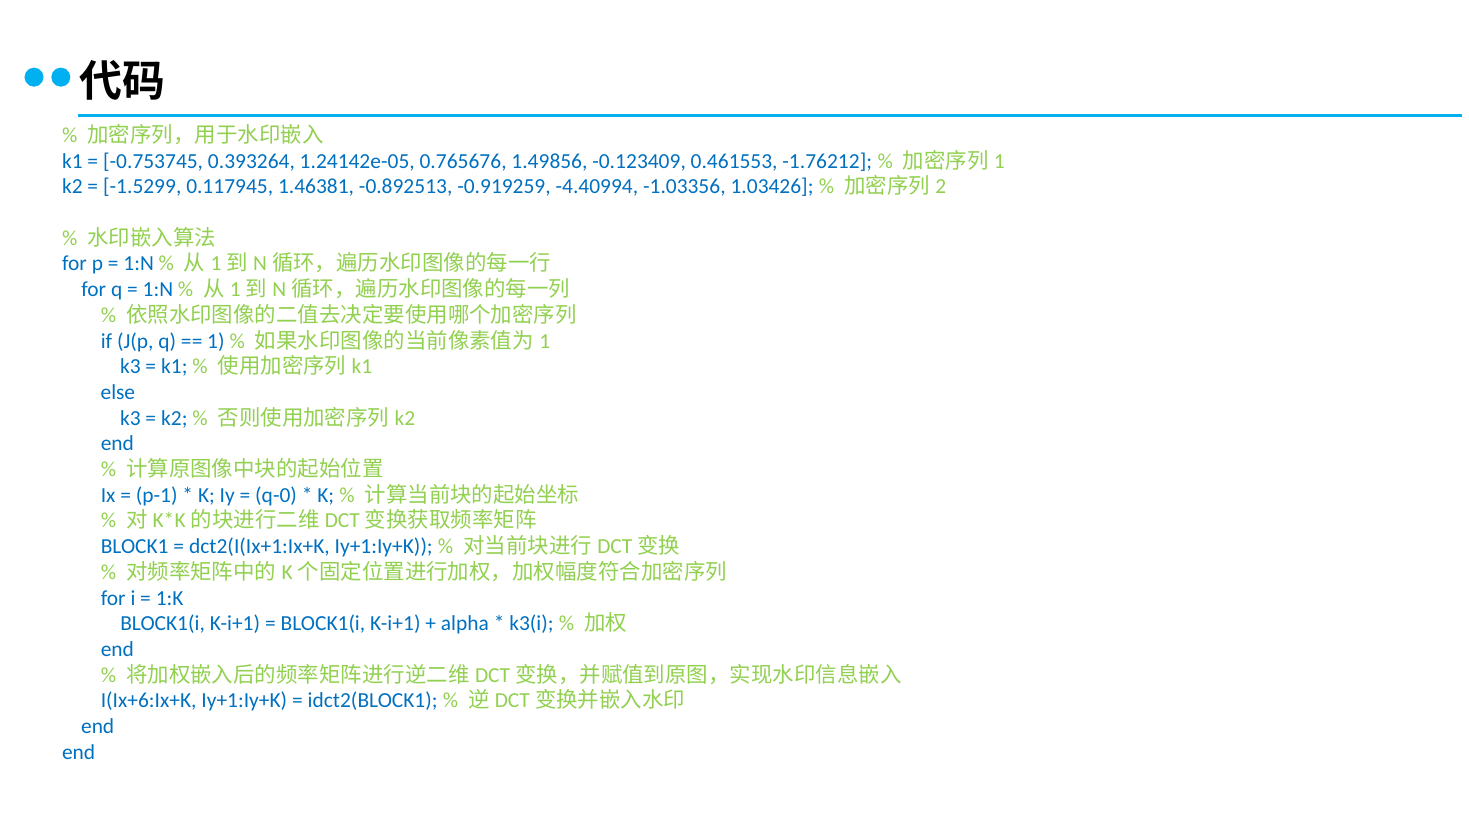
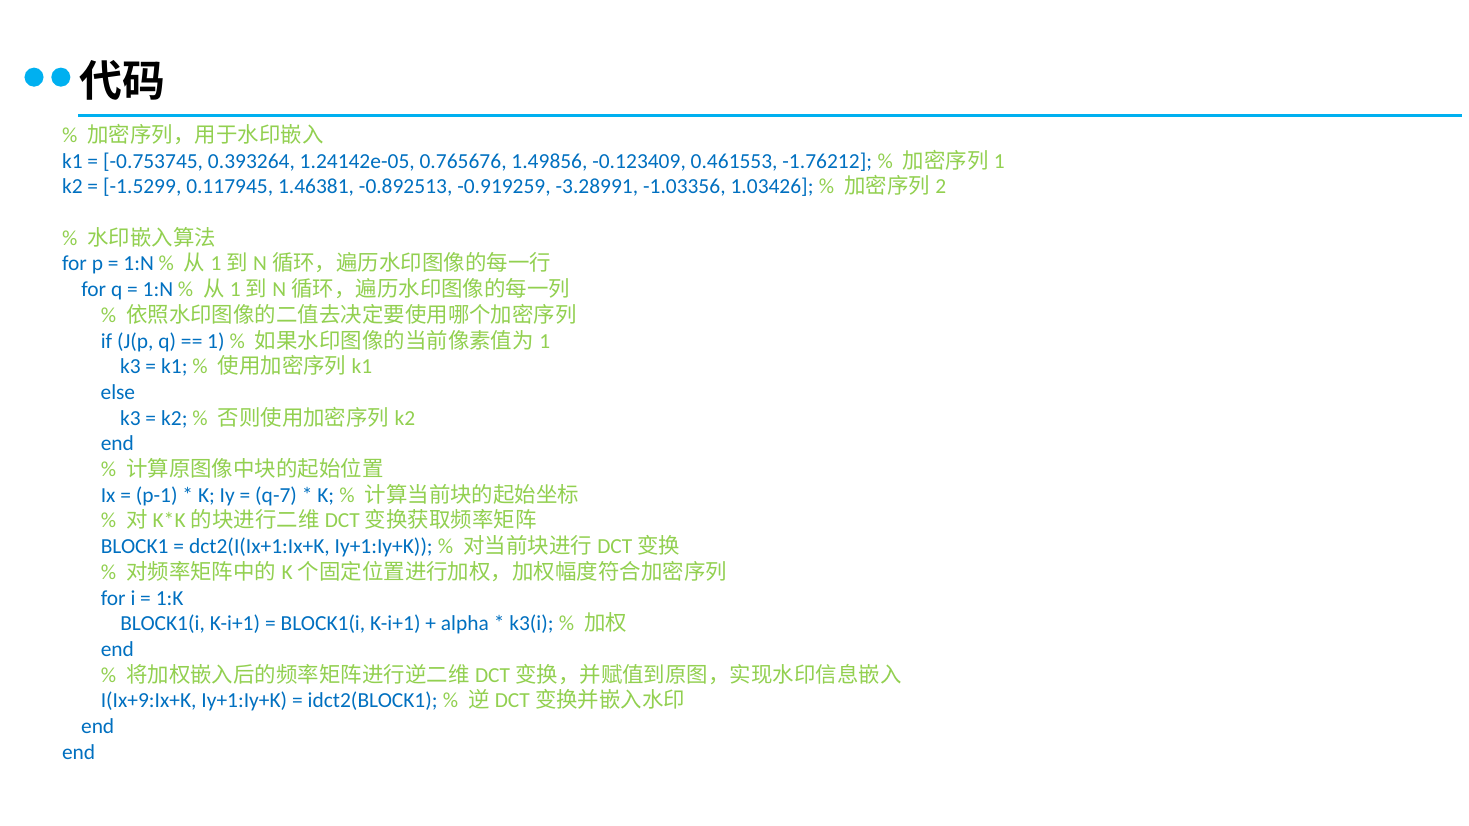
-4.40994: -4.40994 -> -3.28991
q-0: q-0 -> q-7
I(Ix+6:Ix+K: I(Ix+6:Ix+K -> I(Ix+9:Ix+K
